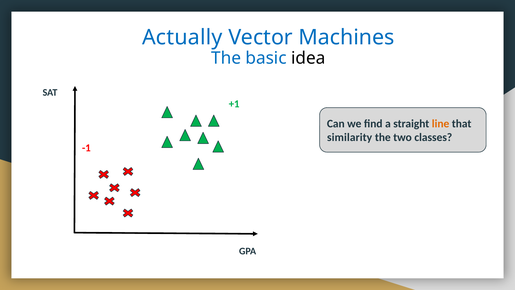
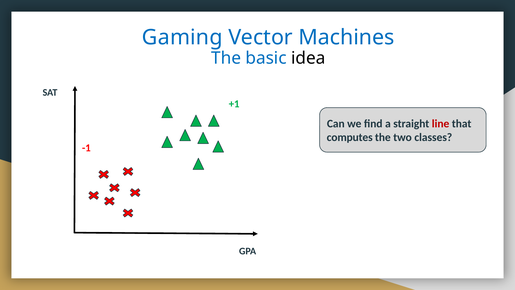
Actually: Actually -> Gaming
line colour: orange -> red
similarity: similarity -> computes
